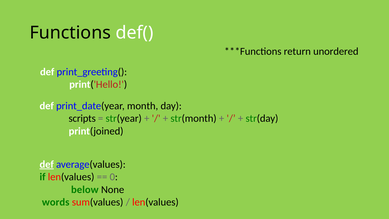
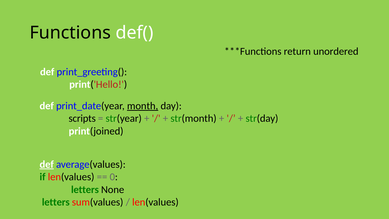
month underline: none -> present
below at (85, 189): below -> letters
words at (56, 202): words -> letters
